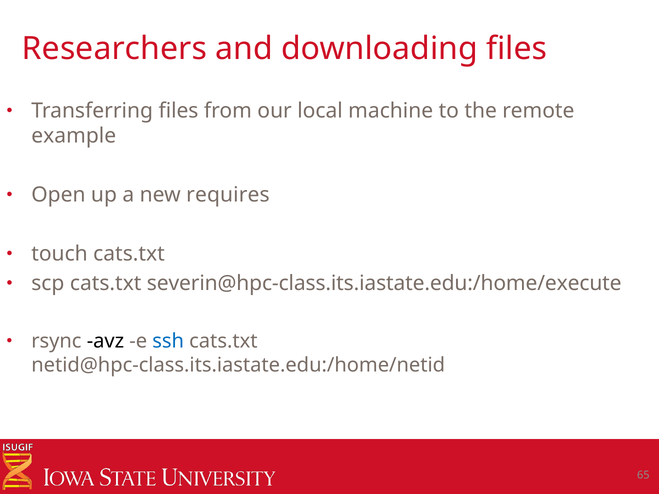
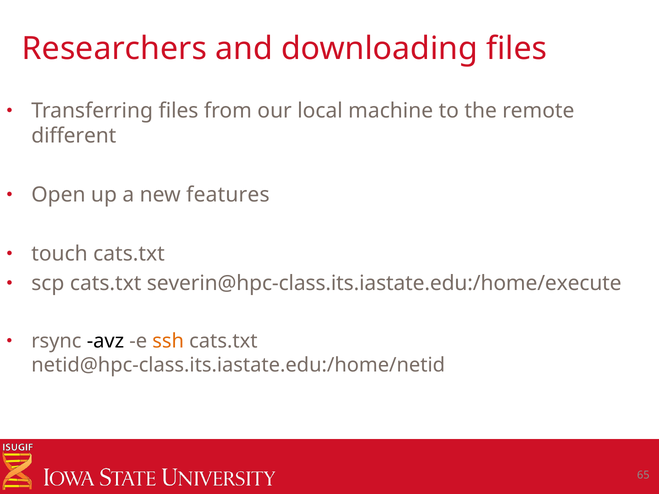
example: example -> different
requires: requires -> features
ssh colour: blue -> orange
